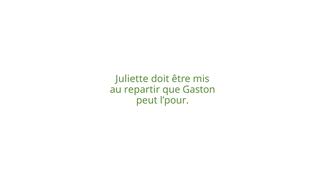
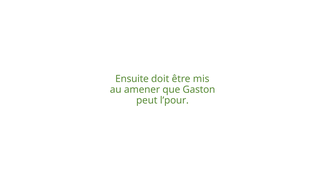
Juliette: Juliette -> Ensuite
repartir: repartir -> amener
